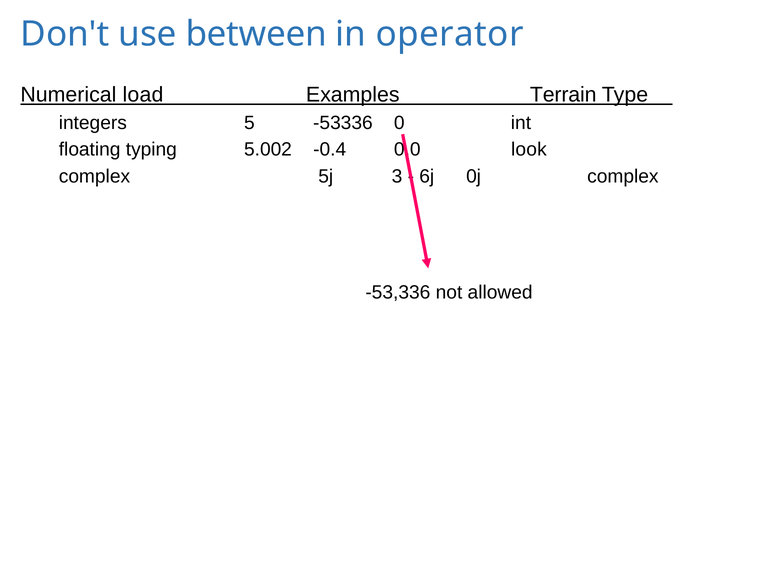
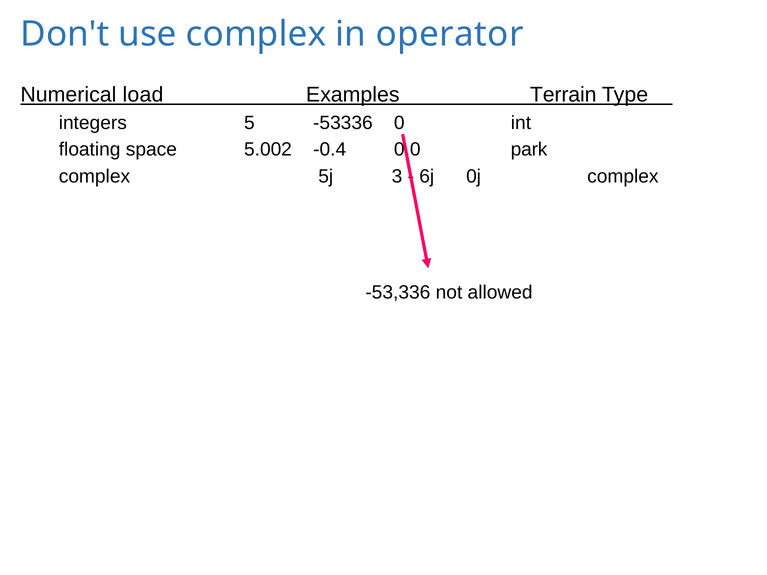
use between: between -> complex
typing: typing -> space
look: look -> park
